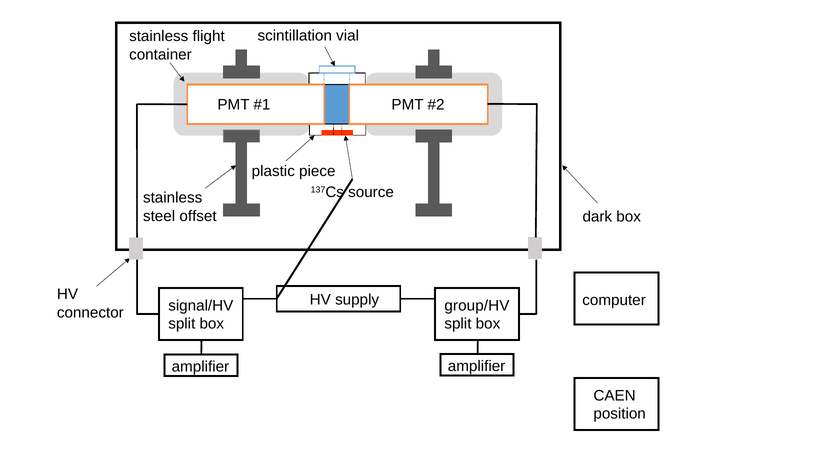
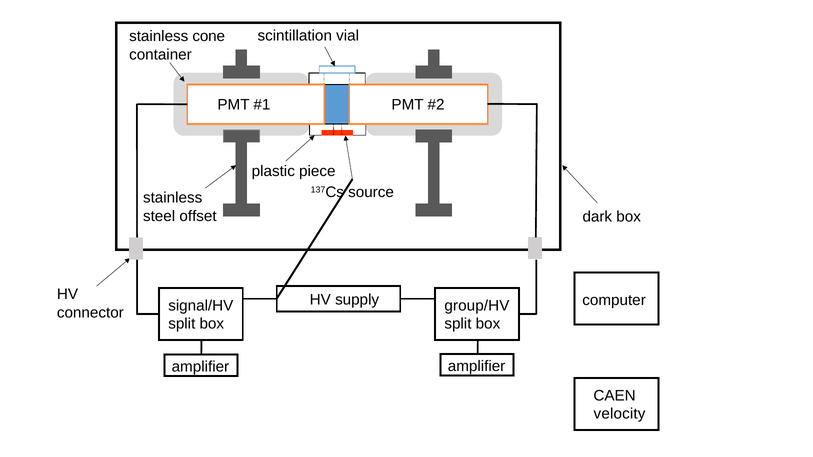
flight: flight -> cone
position: position -> velocity
